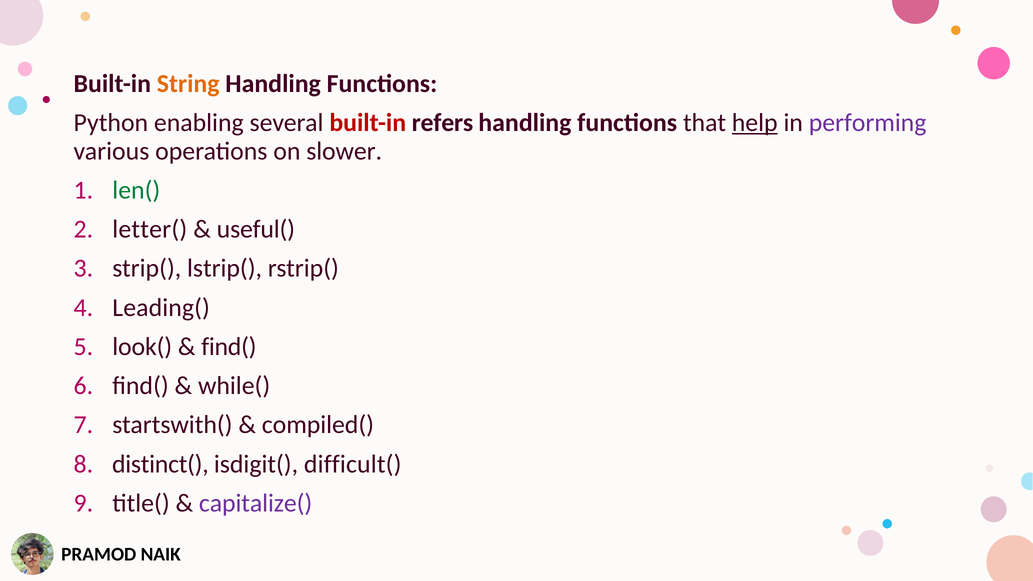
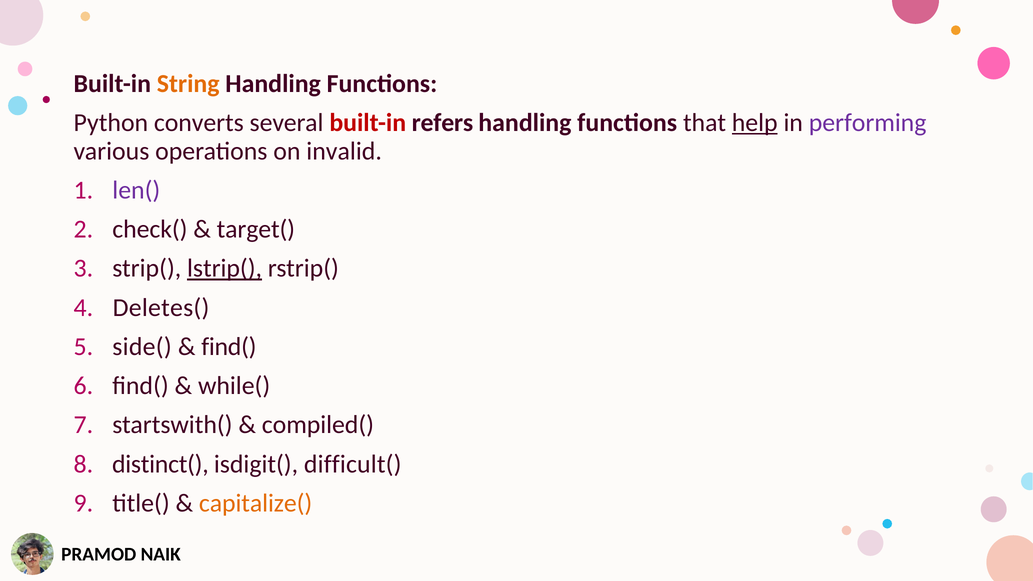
enabling: enabling -> converts
slower: slower -> invalid
len( colour: green -> purple
letter(: letter( -> check(
useful(: useful( -> target(
lstrip( underline: none -> present
Leading(: Leading( -> Deletes(
look(: look( -> side(
capitalize( colour: purple -> orange
